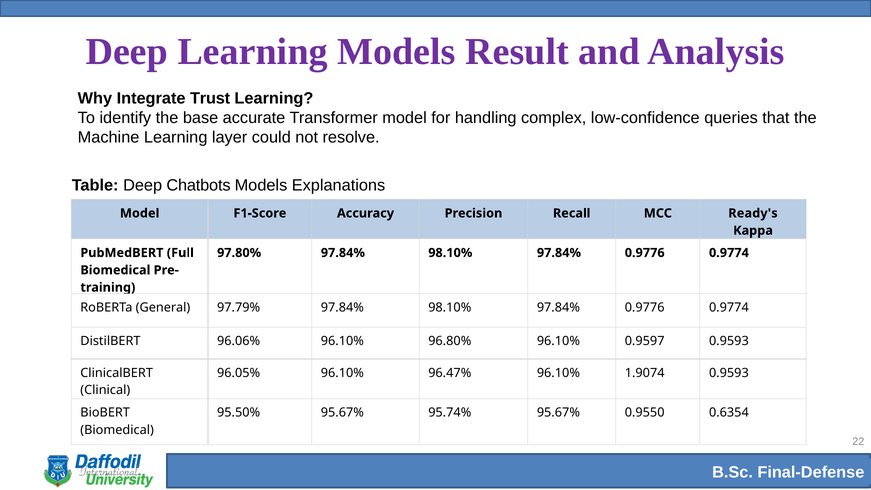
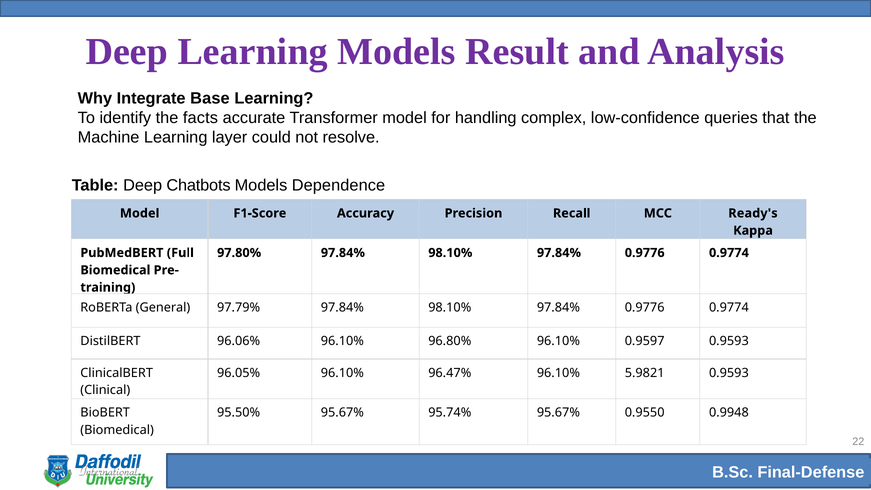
Trust: Trust -> Base
base: base -> facts
Explanations: Explanations -> Dependence
1.9074: 1.9074 -> 5.9821
0.6354: 0.6354 -> 0.9948
